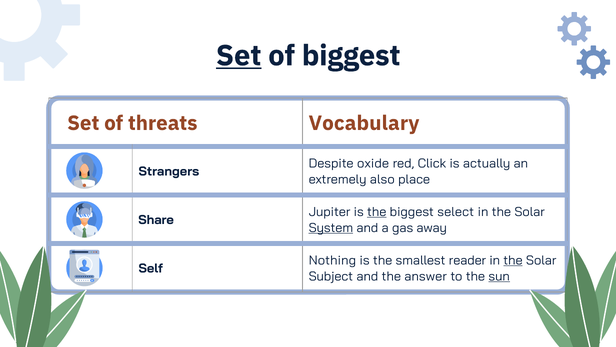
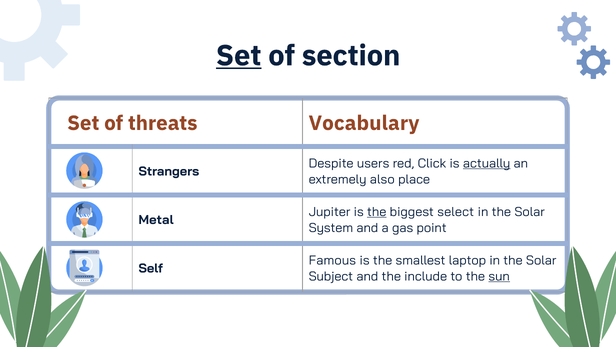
of biggest: biggest -> section
oxide: oxide -> users
actually underline: none -> present
Share: Share -> Metal
System underline: present -> none
away: away -> point
Nothing: Nothing -> Famous
reader: reader -> laptop
the at (513, 260) underline: present -> none
answer: answer -> include
